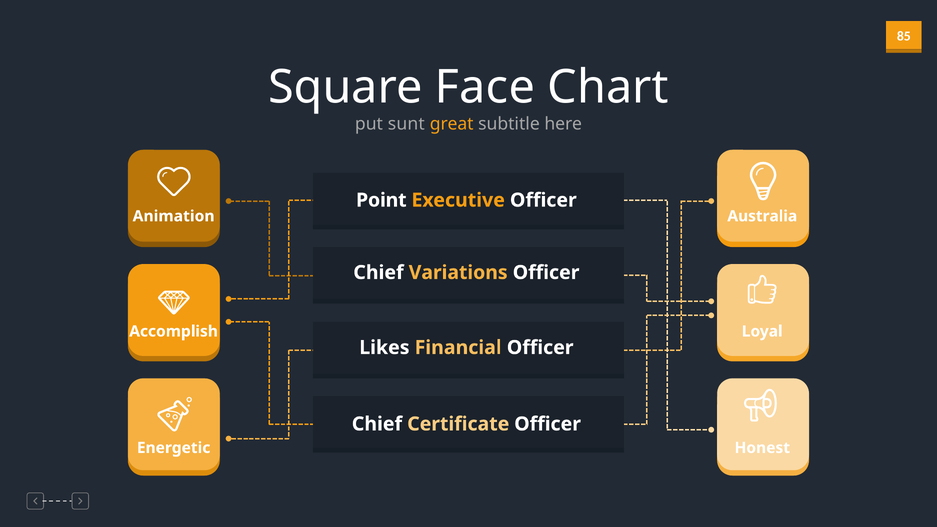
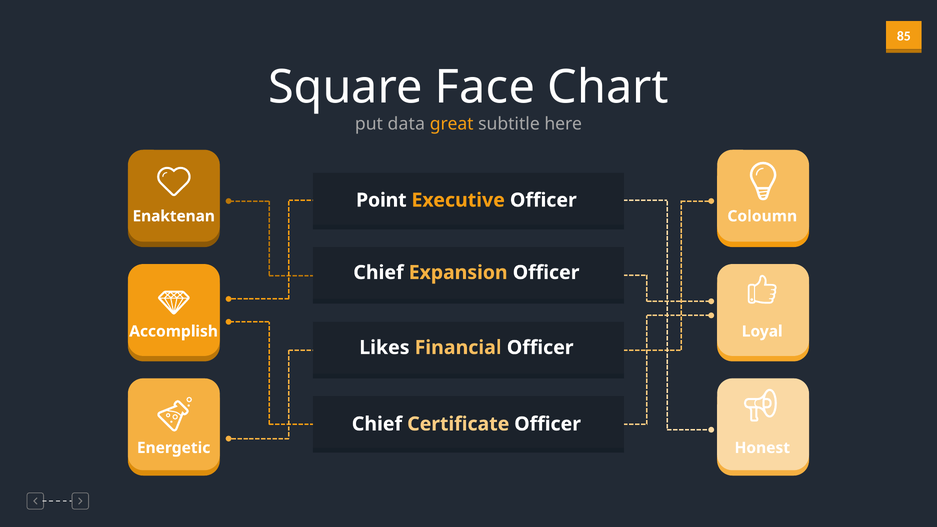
sunt: sunt -> data
Animation: Animation -> Enaktenan
Australia: Australia -> Coloumn
Variations: Variations -> Expansion
